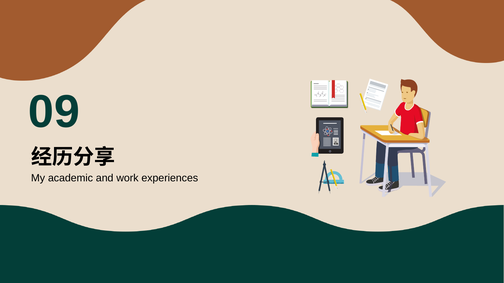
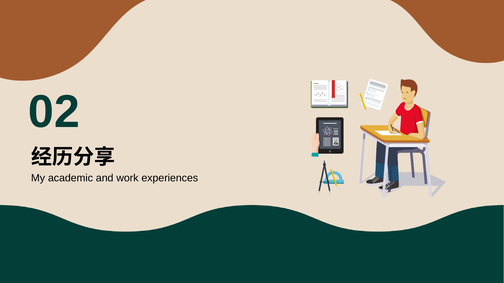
9: 9 -> 2
